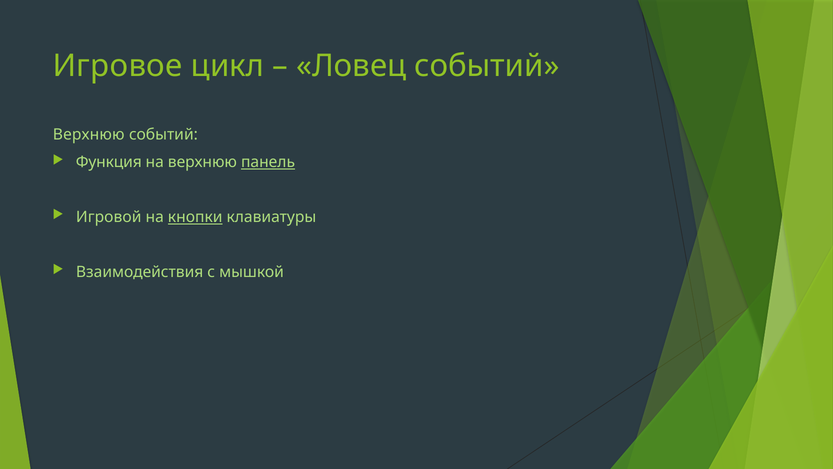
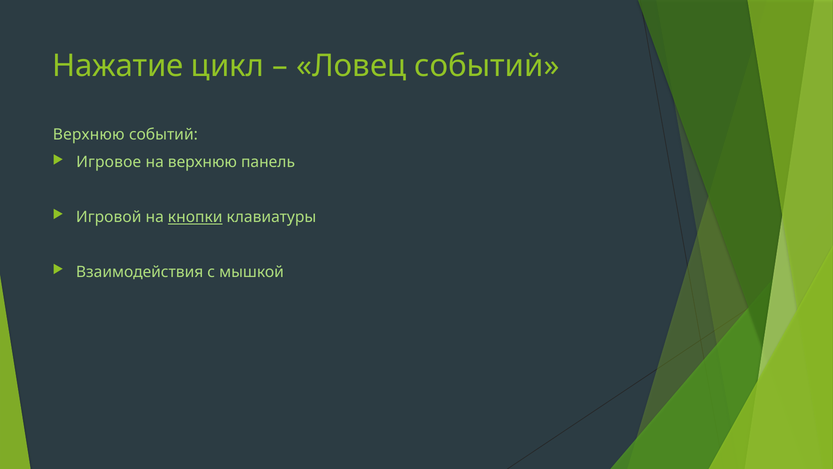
Игровое: Игровое -> Нажатие
Функция: Функция -> Игровое
панель underline: present -> none
